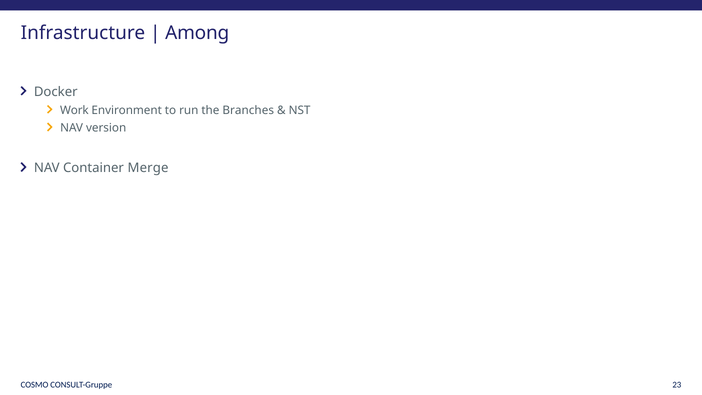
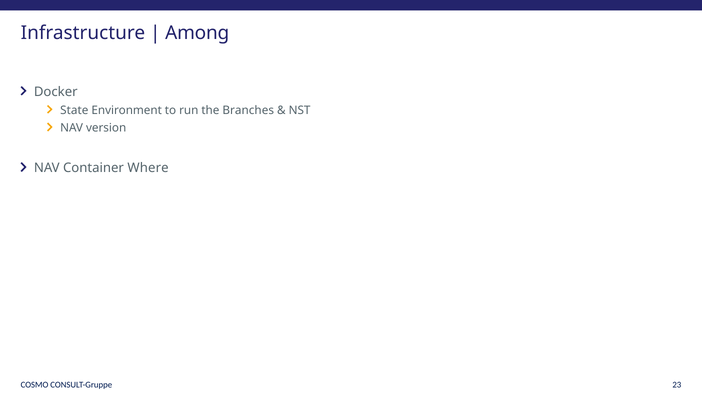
Work: Work -> State
Merge: Merge -> Where
